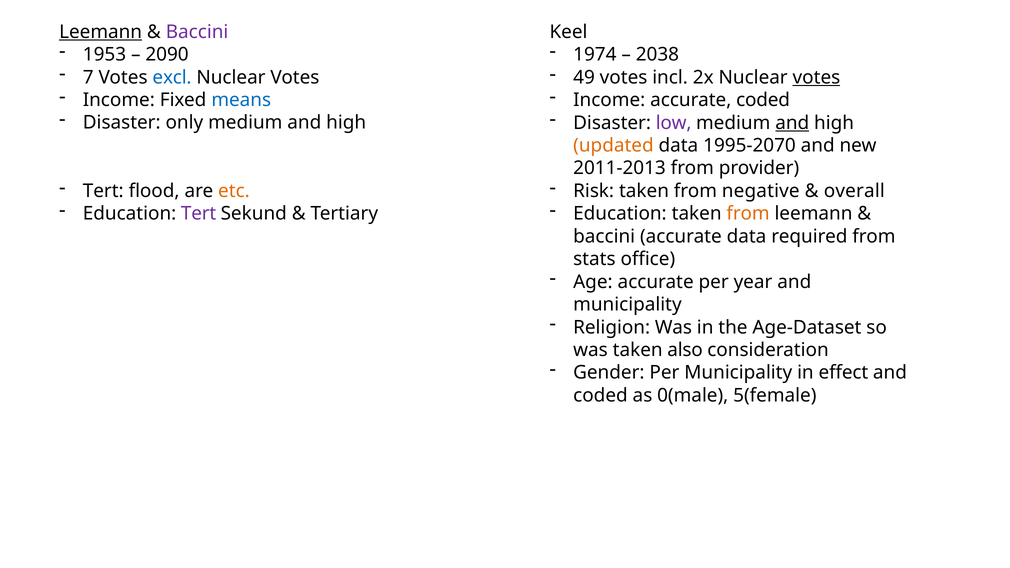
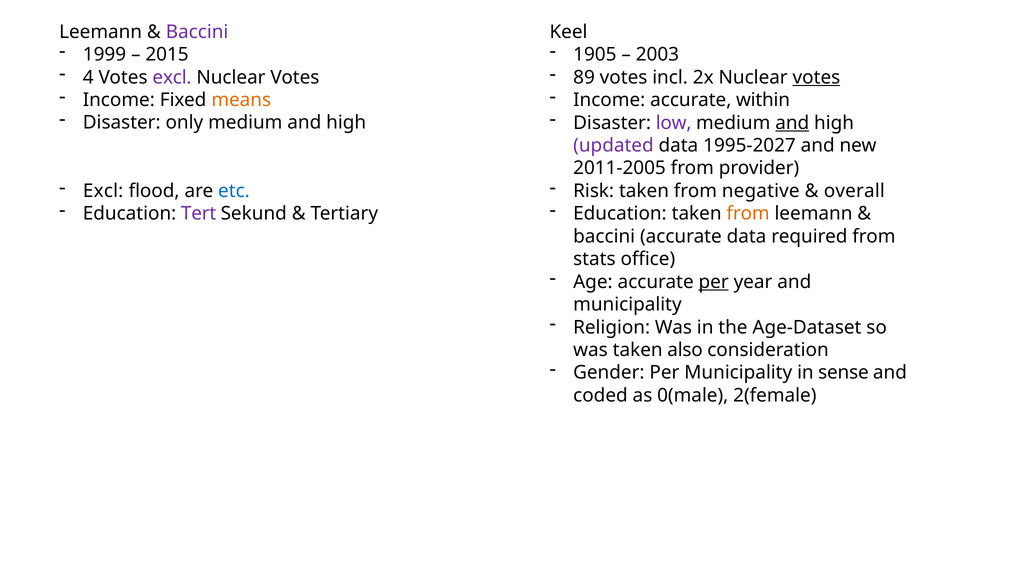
Leemann at (101, 32) underline: present -> none
1953: 1953 -> 1999
2090: 2090 -> 2015
1974: 1974 -> 1905
2038: 2038 -> 2003
7: 7 -> 4
excl at (172, 77) colour: blue -> purple
49: 49 -> 89
means colour: blue -> orange
accurate coded: coded -> within
updated colour: orange -> purple
1995-2070: 1995-2070 -> 1995-2027
2011-2013: 2011-2013 -> 2011-2005
Tert at (103, 191): Tert -> Excl
etc colour: orange -> blue
per at (714, 282) underline: none -> present
effect: effect -> sense
5(female: 5(female -> 2(female
